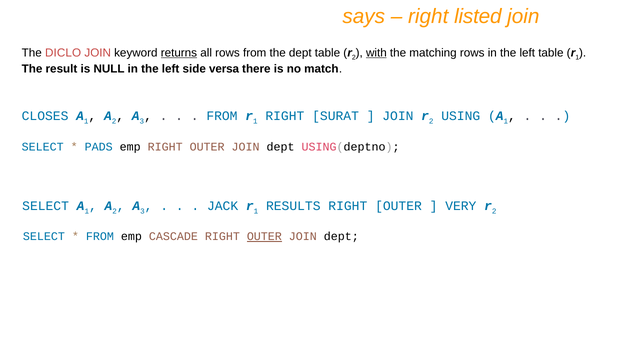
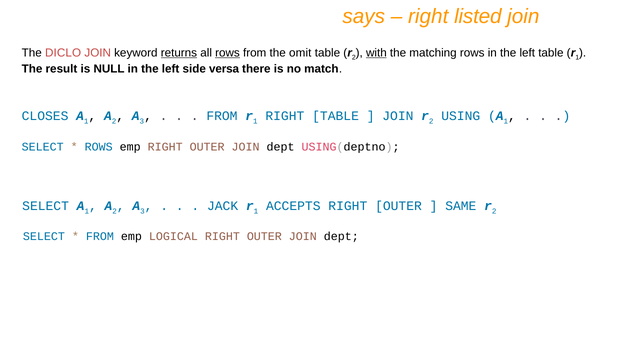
rows at (227, 53) underline: none -> present
the dept: dept -> omit
RIGHT SURAT: SURAT -> TABLE
PADS at (99, 147): PADS -> ROWS
RESULTS: RESULTS -> ACCEPTS
VERY: VERY -> SAME
CASCADE: CASCADE -> LOGICAL
OUTER at (264, 236) underline: present -> none
